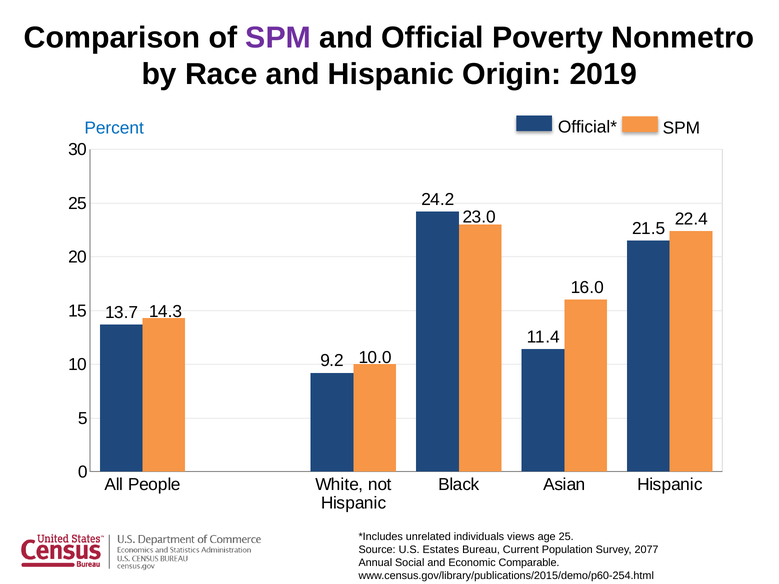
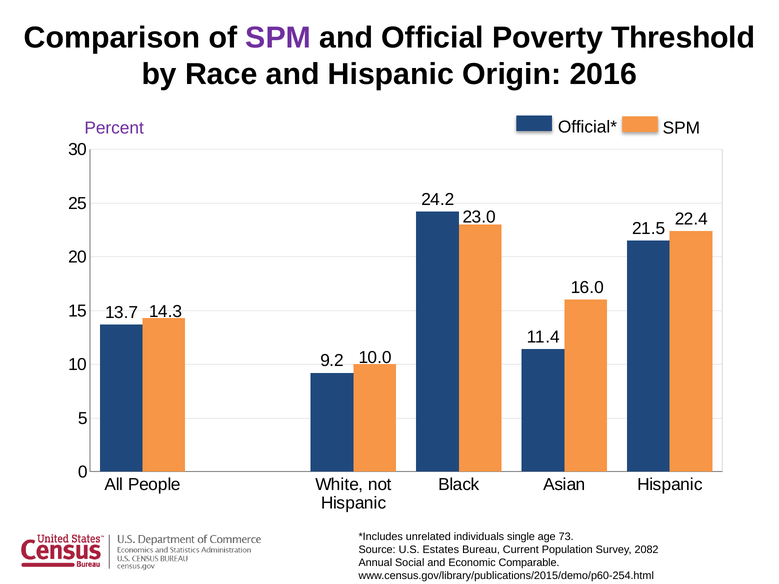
Nonmetro: Nonmetro -> Threshold
2019: 2019 -> 2016
Percent colour: blue -> purple
views: views -> single
age 25: 25 -> 73
2077: 2077 -> 2082
